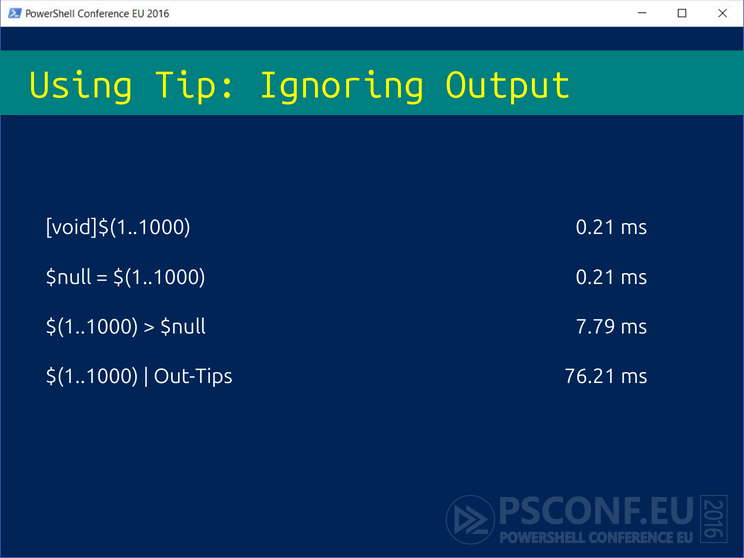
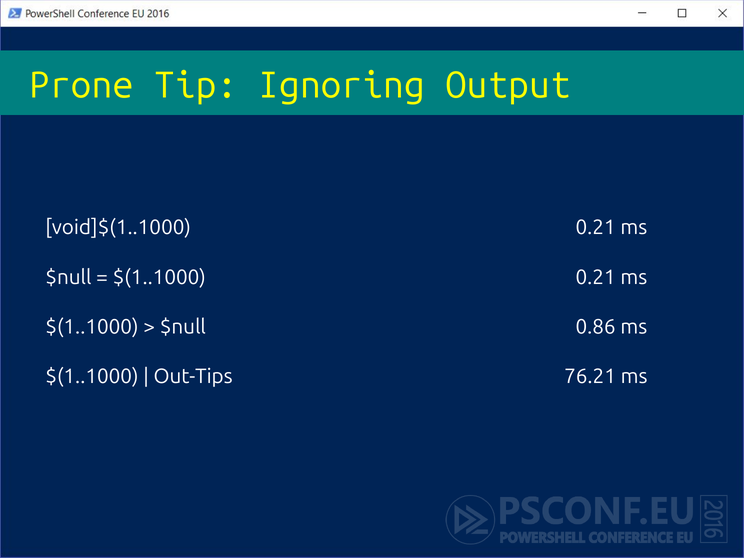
Using: Using -> Prone
7.79: 7.79 -> 0.86
